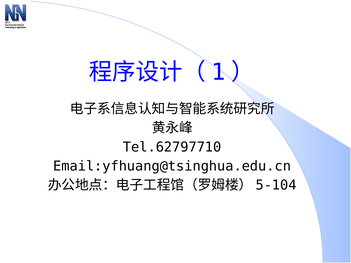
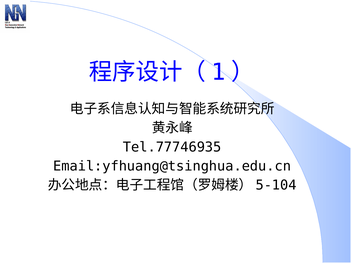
Tel.62797710: Tel.62797710 -> Tel.77746935
